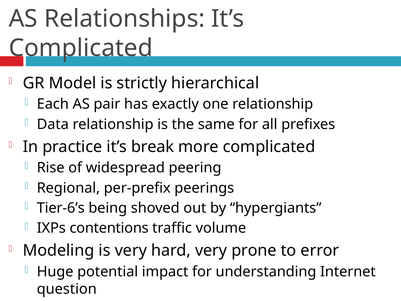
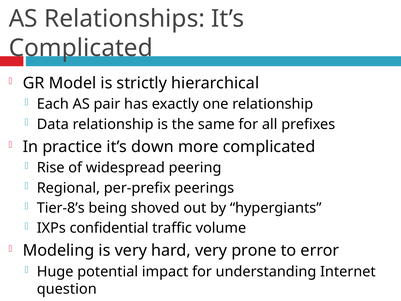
break: break -> down
Tier-6’s: Tier-6’s -> Tier-8’s
contentions: contentions -> confidential
